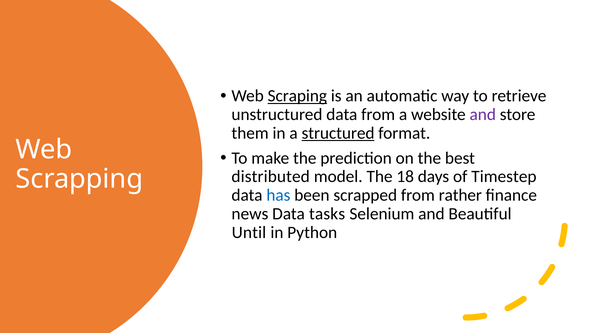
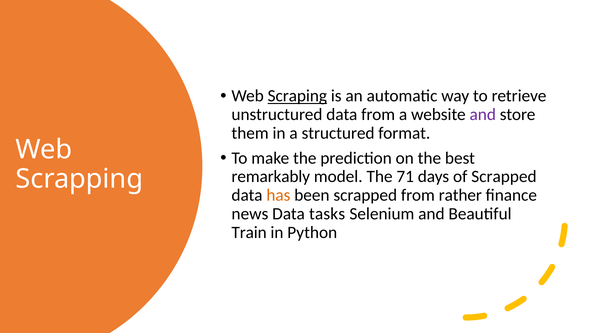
structured underline: present -> none
distributed: distributed -> remarkably
18: 18 -> 71
of Timestep: Timestep -> Scrapped
has colour: blue -> orange
Until: Until -> Train
